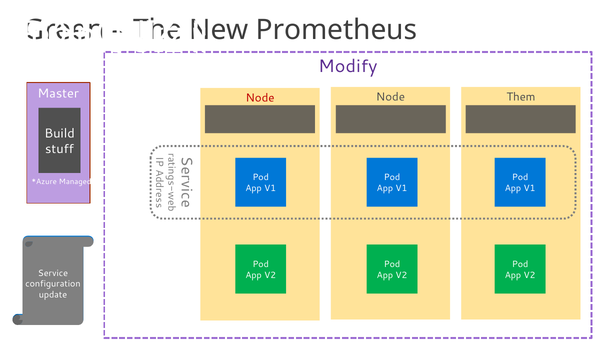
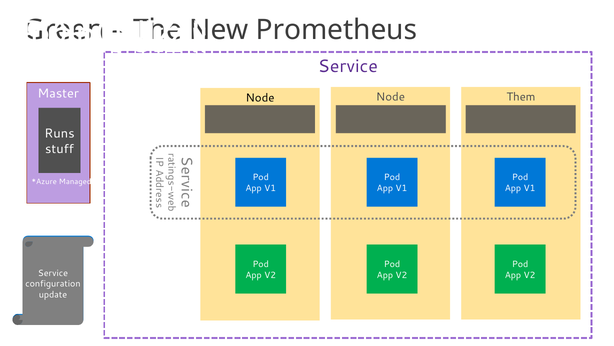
Modify at (348, 66): Modify -> Service
Node at (260, 98) colour: red -> black
Build: Build -> Runs
